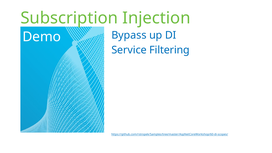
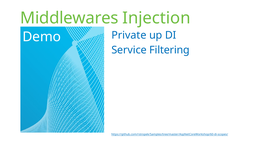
Subscription: Subscription -> Middlewares
Bypass: Bypass -> Private
